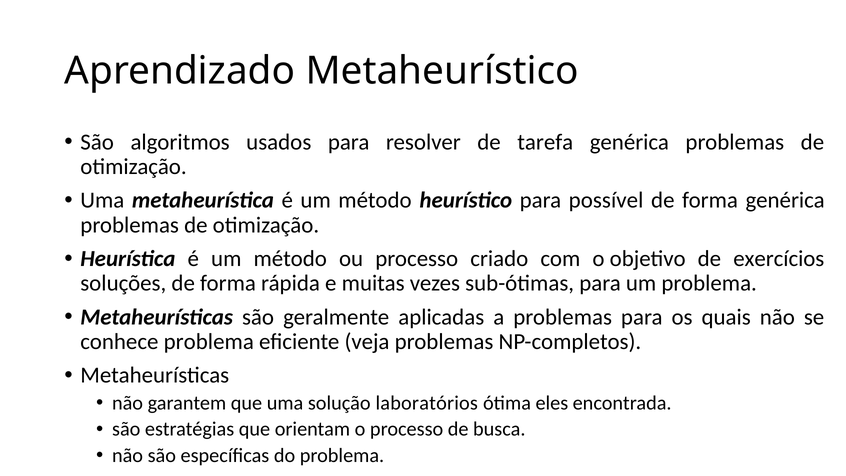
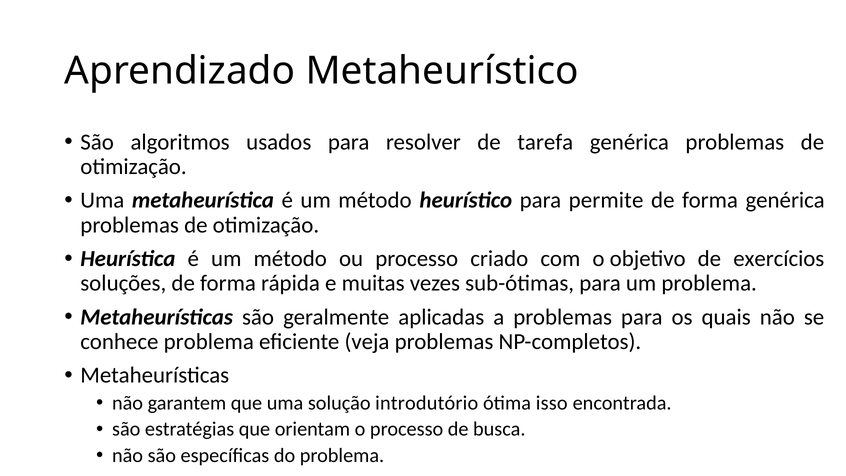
possível: possível -> permite
laboratórios: laboratórios -> introdutório
eles: eles -> isso
